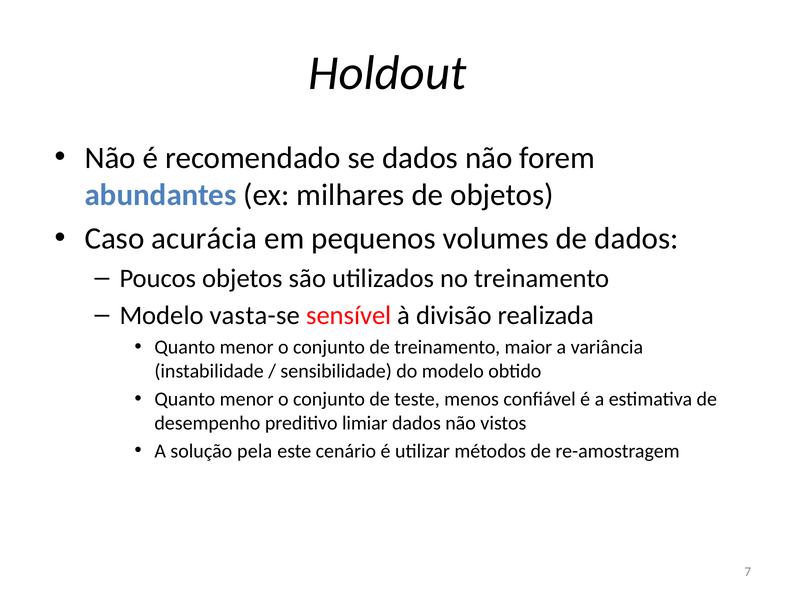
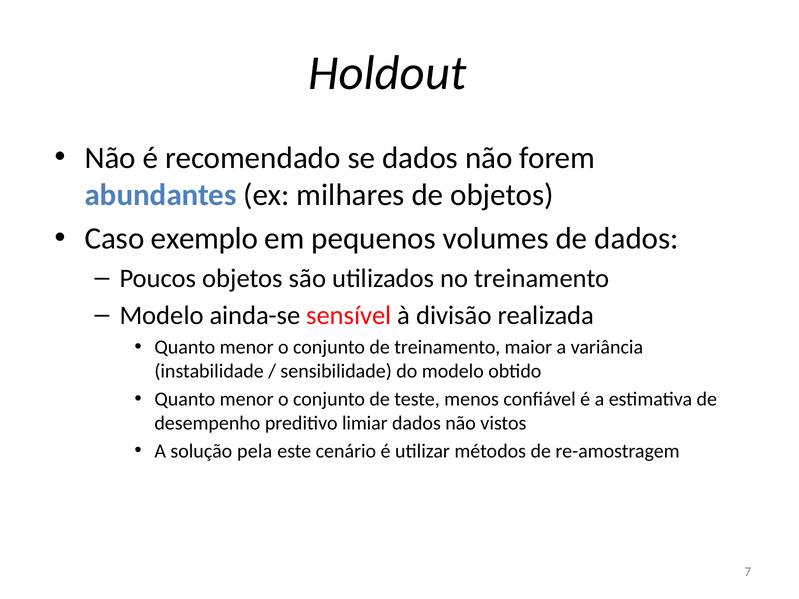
acurácia: acurácia -> exemplo
vasta-se: vasta-se -> ainda-se
